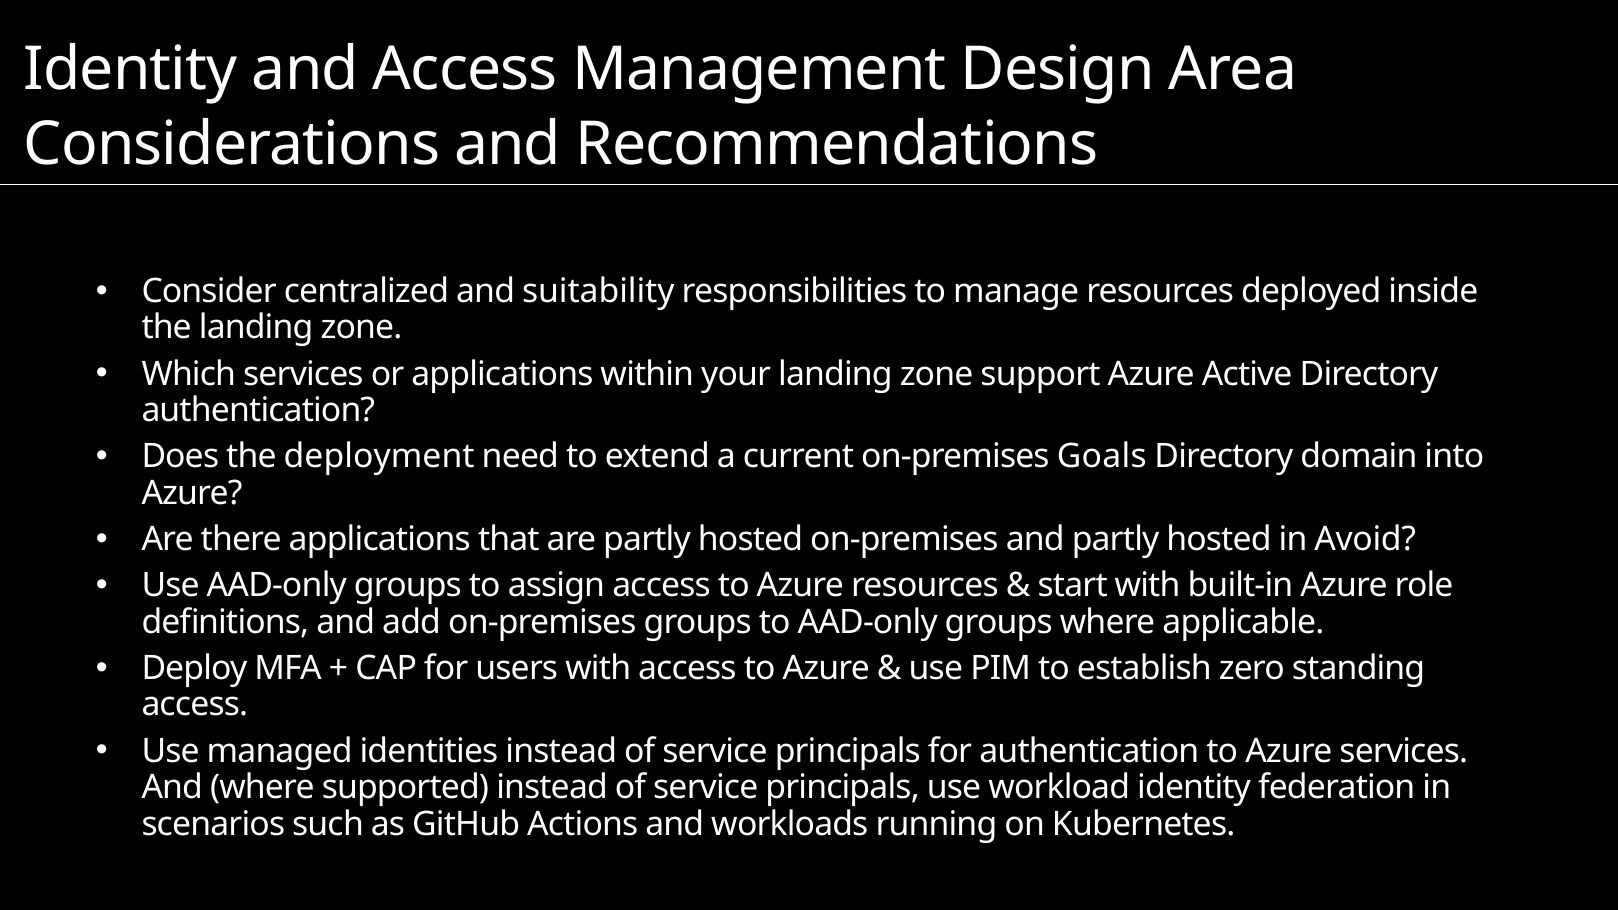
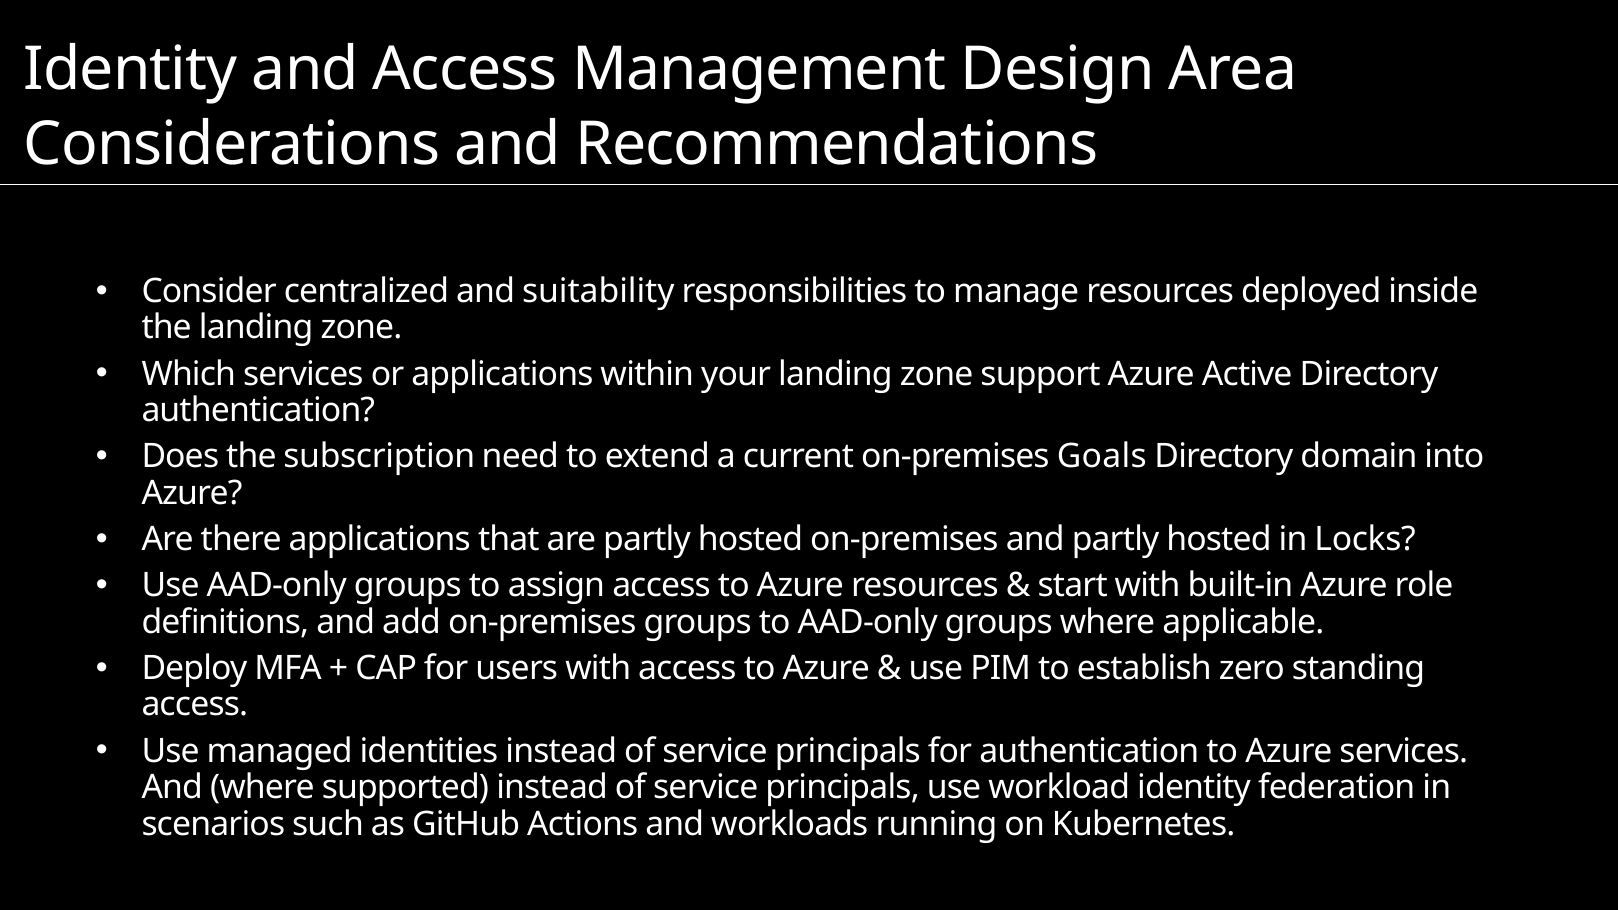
deployment: deployment -> subscription
Avoid: Avoid -> Locks
